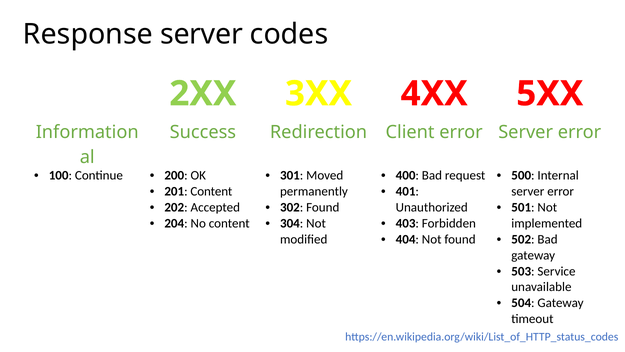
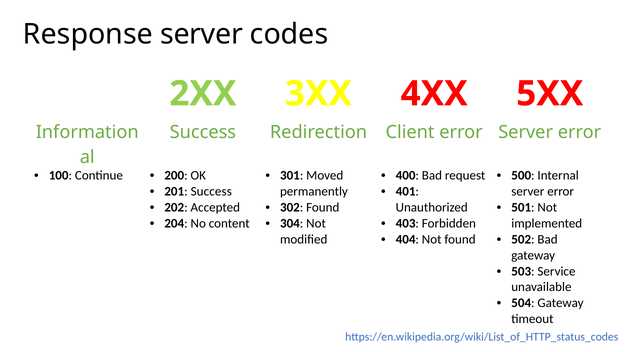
201 Content: Content -> Success
